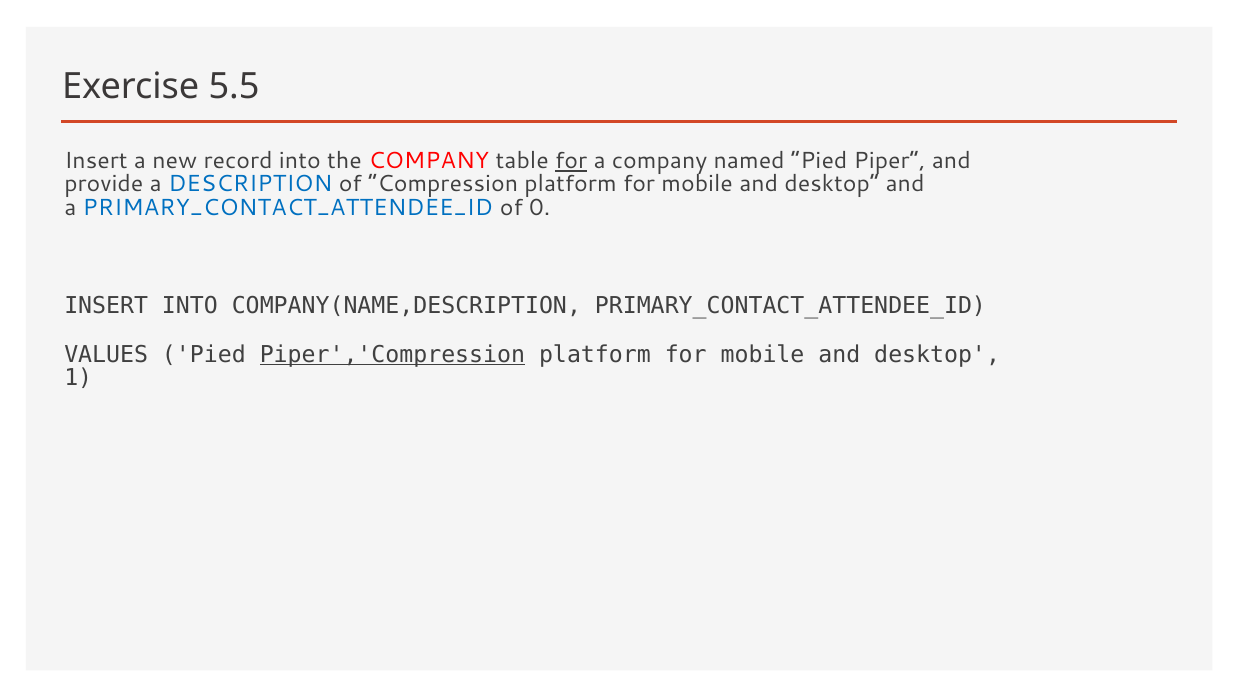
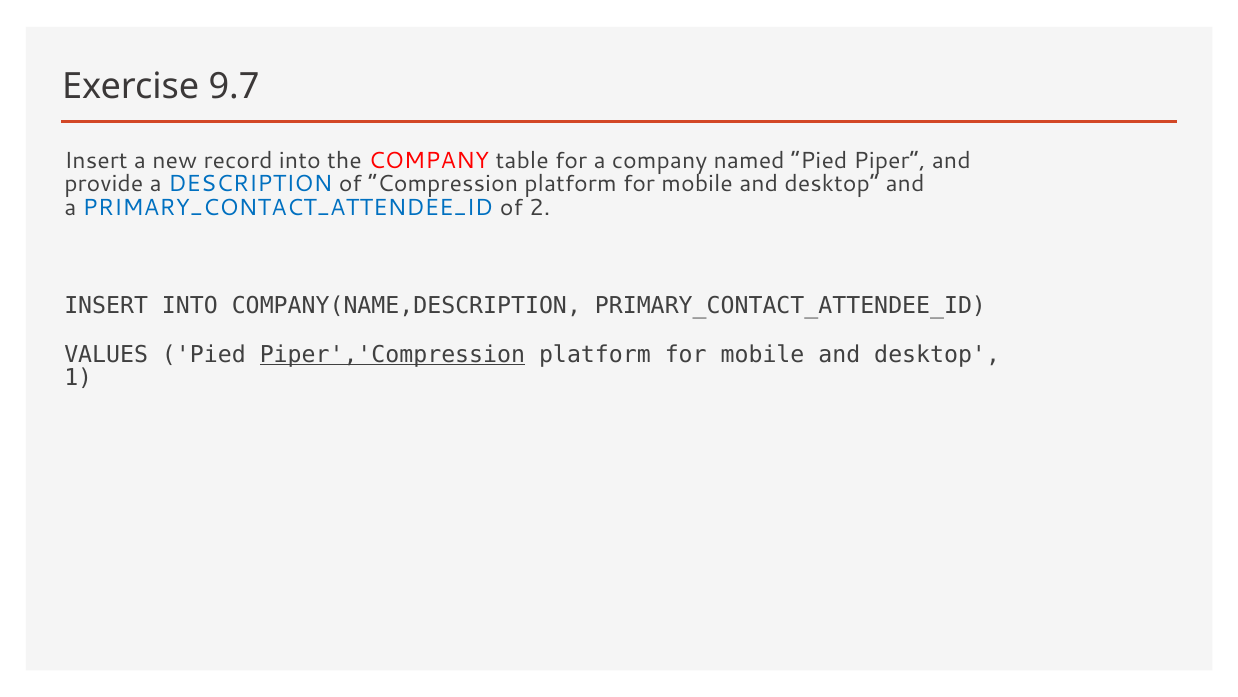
5.5: 5.5 -> 9.7
for at (571, 161) underline: present -> none
0: 0 -> 2
